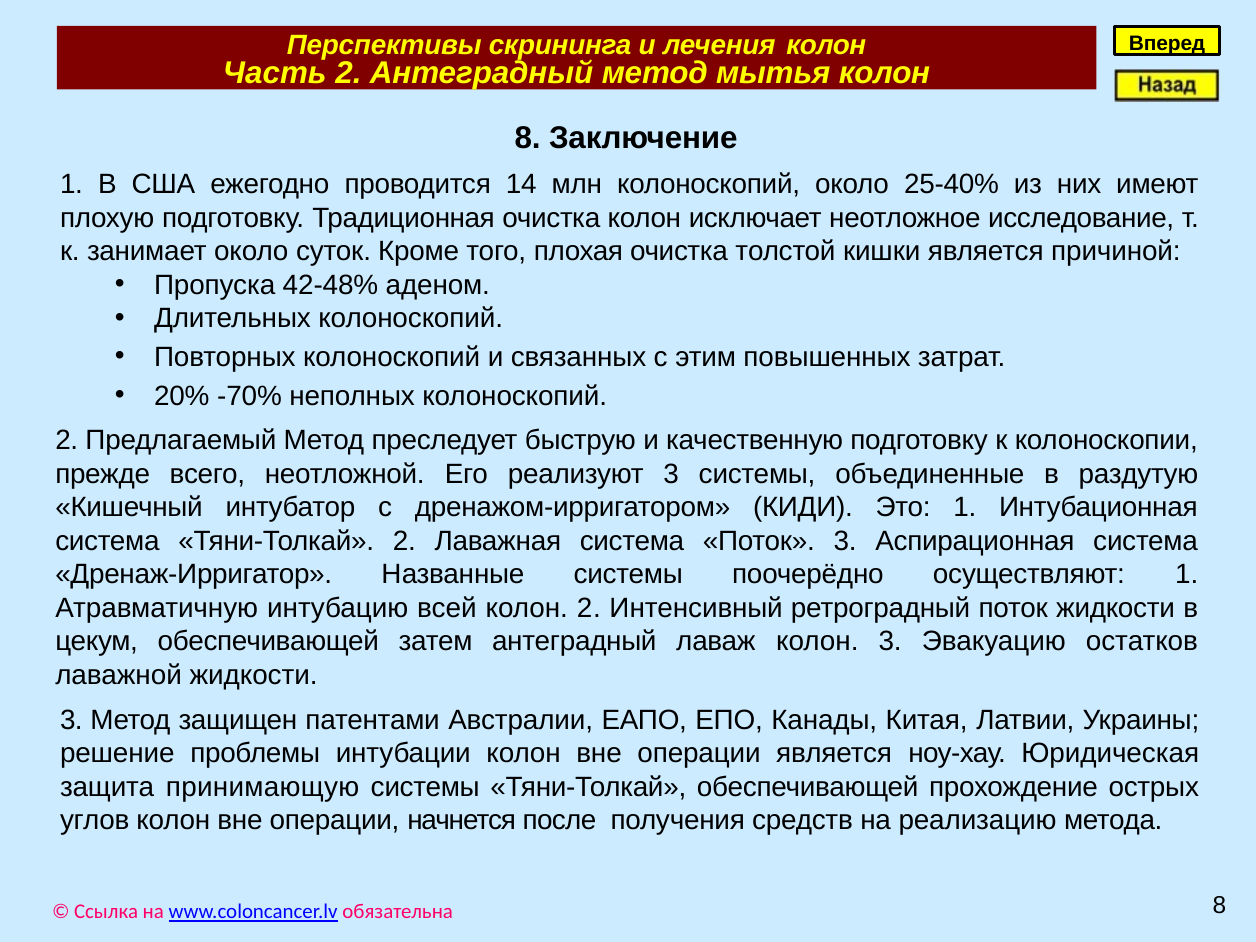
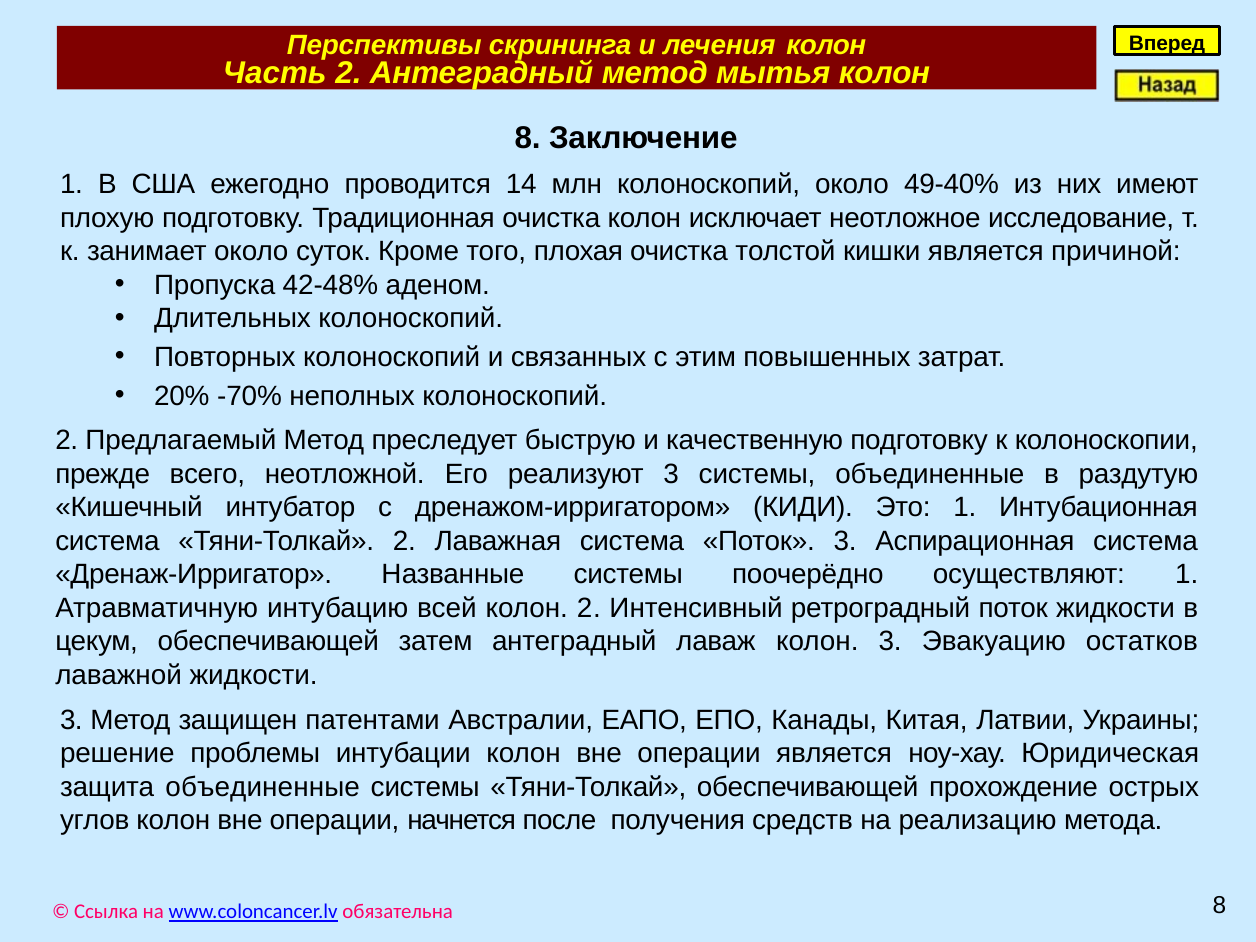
25-40%: 25-40% -> 49-40%
защита принимающую: принимающую -> объединенные
